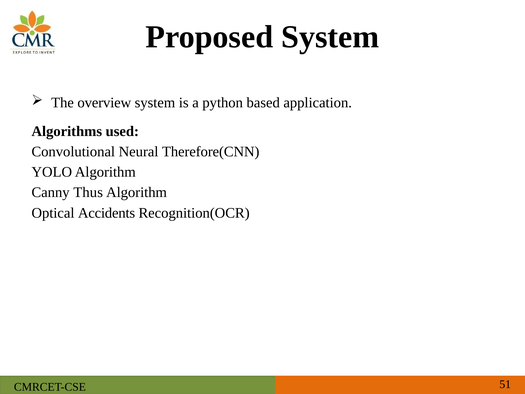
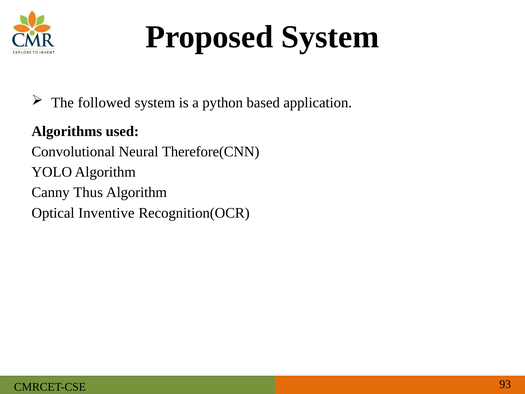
overview: overview -> followed
Accidents: Accidents -> Inventive
51: 51 -> 93
